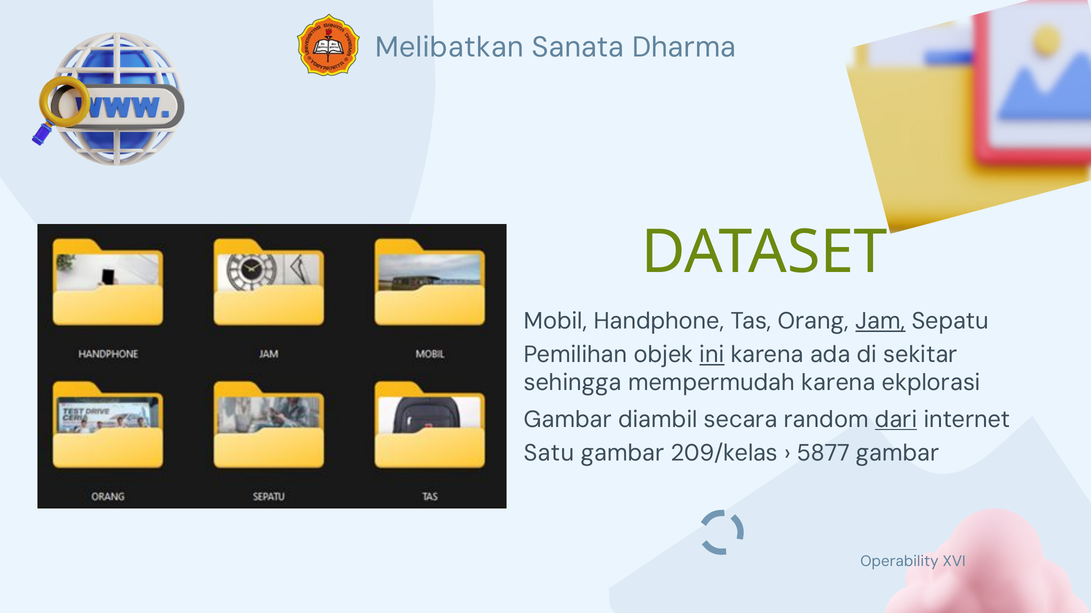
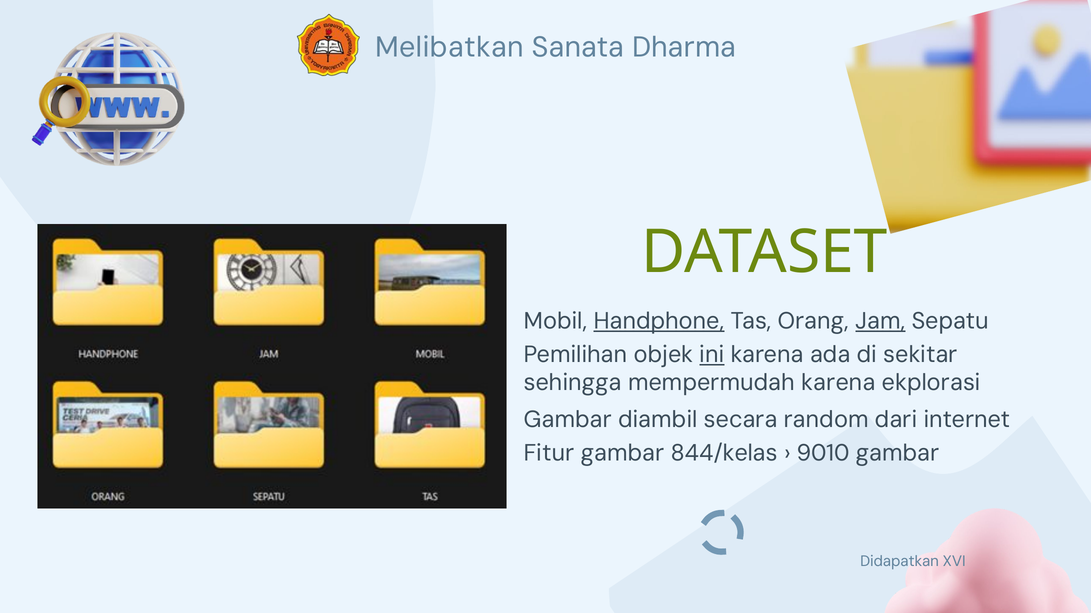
Handphone underline: none -> present
dari underline: present -> none
Satu: Satu -> Fitur
209/kelas: 209/kelas -> 844/kelas
5877: 5877 -> 9010
Operability: Operability -> Didapatkan
